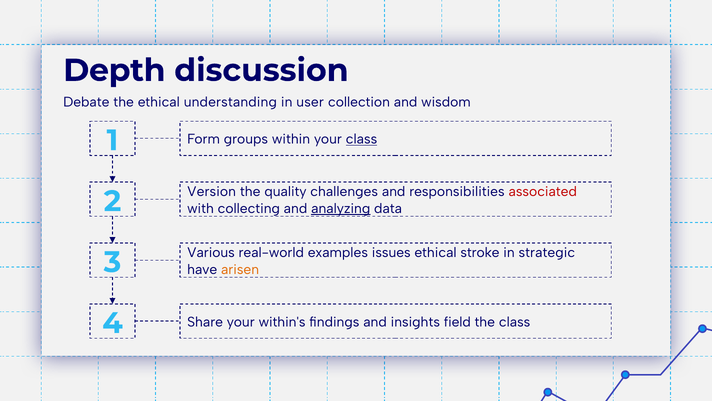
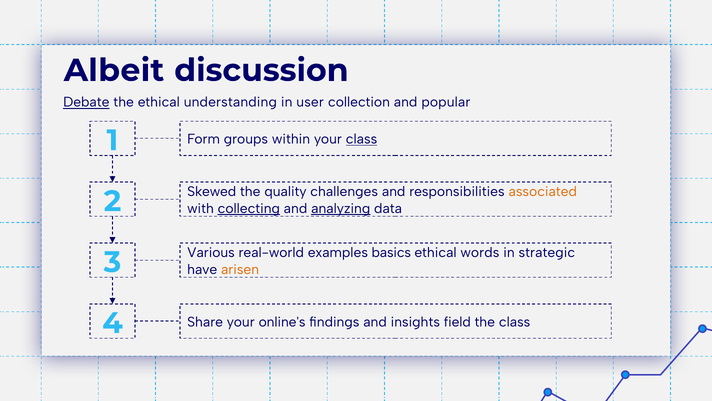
Depth: Depth -> Albeit
Debate underline: none -> present
wisdom: wisdom -> popular
Version: Version -> Skewed
associated colour: red -> orange
collecting underline: none -> present
issues: issues -> basics
stroke: stroke -> words
within's: within's -> online's
